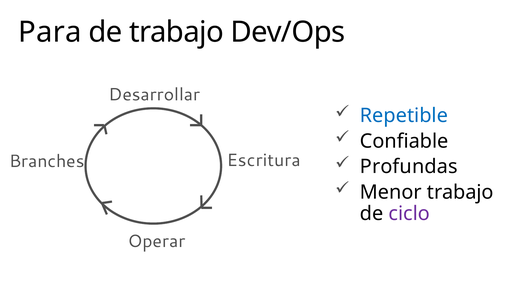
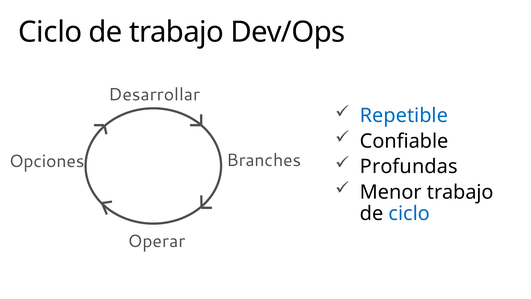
Para at (50, 32): Para -> Ciclo
Escritura: Escritura -> Branches
Branches: Branches -> Opciones
ciclo at (409, 214) colour: purple -> blue
